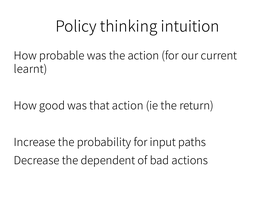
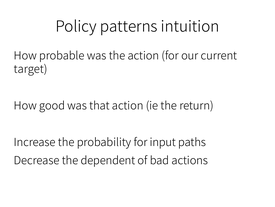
thinking: thinking -> patterns
learnt: learnt -> target
